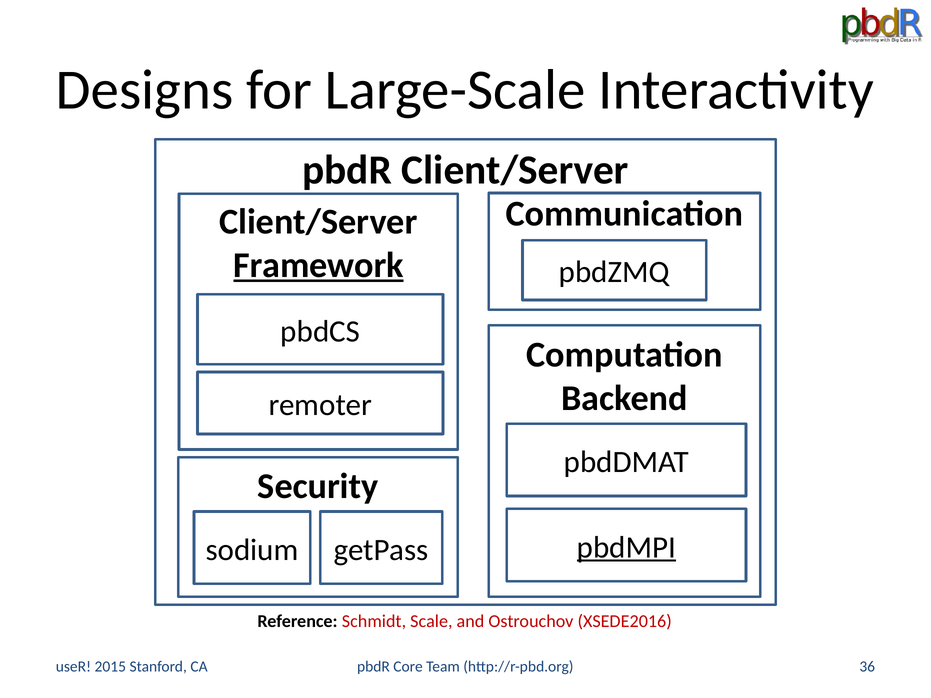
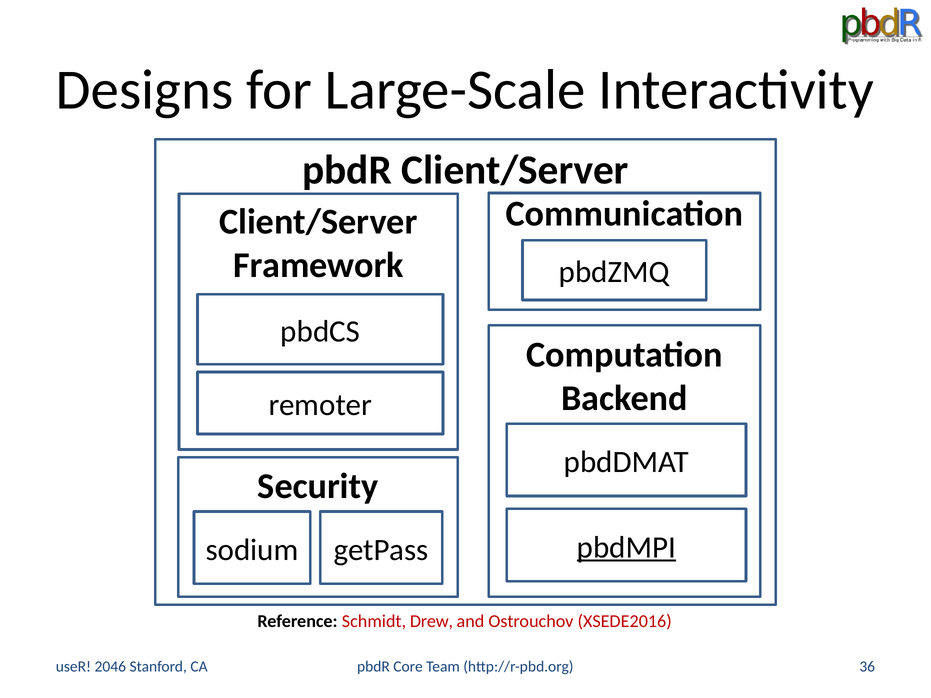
Framework underline: present -> none
Scale: Scale -> Drew
2015: 2015 -> 2046
